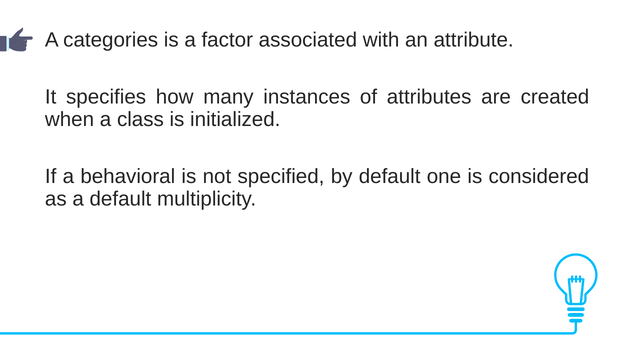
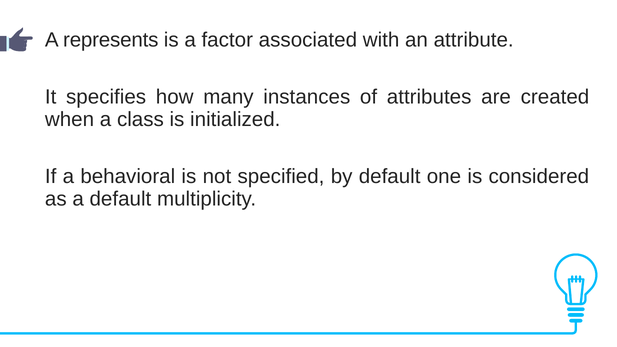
categories: categories -> represents
